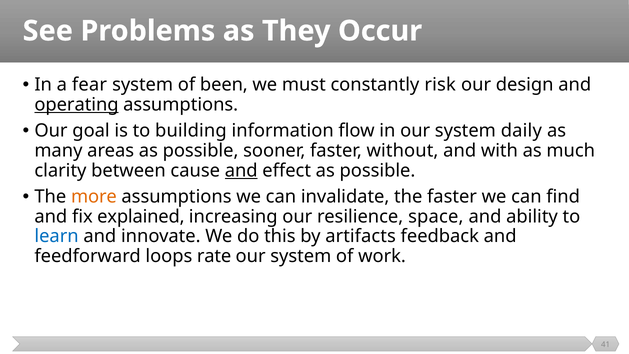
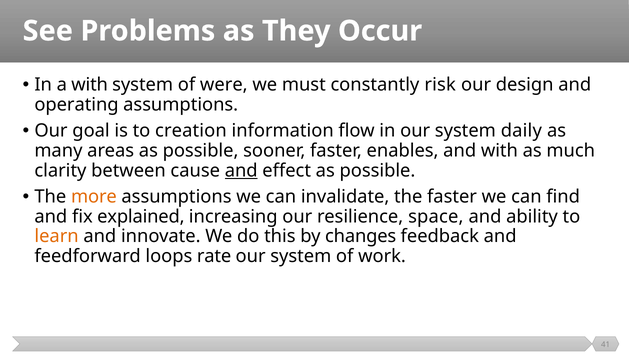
a fear: fear -> with
been: been -> were
operating underline: present -> none
building: building -> creation
without: without -> enables
learn colour: blue -> orange
artifacts: artifacts -> changes
